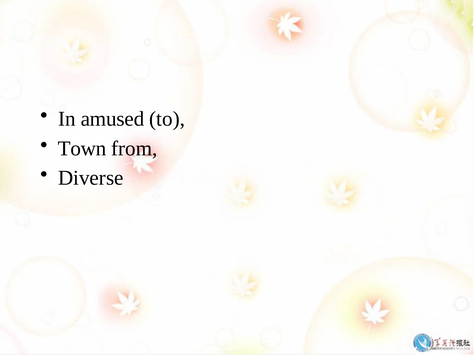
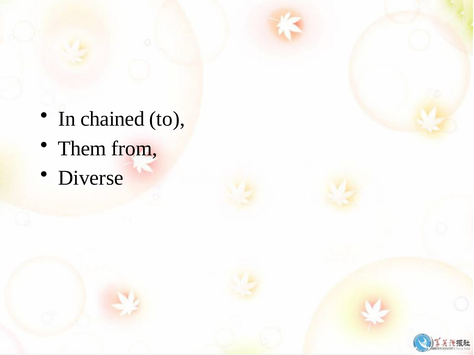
amused: amused -> chained
Town: Town -> Them
